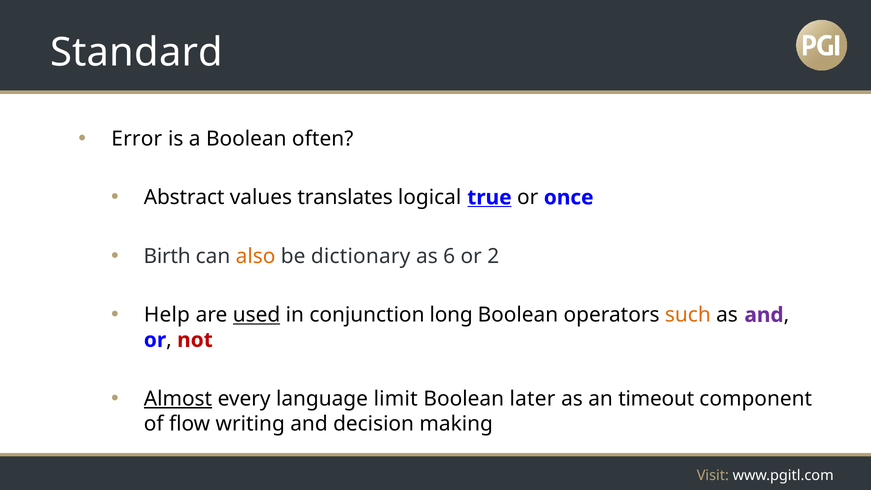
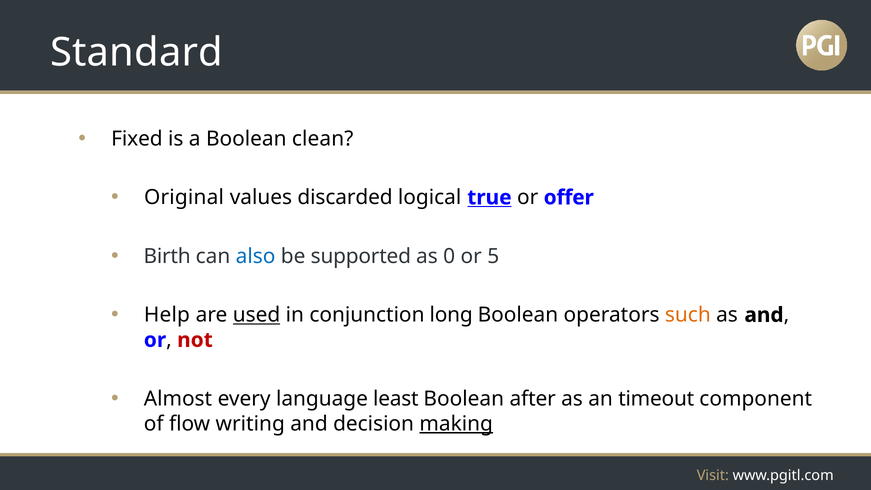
Error: Error -> Fixed
often: often -> clean
Abstract: Abstract -> Original
translates: translates -> discarded
once: once -> offer
also colour: orange -> blue
dictionary: dictionary -> supported
6: 6 -> 0
2: 2 -> 5
and at (764, 315) colour: purple -> black
Almost underline: present -> none
limit: limit -> least
later: later -> after
making underline: none -> present
